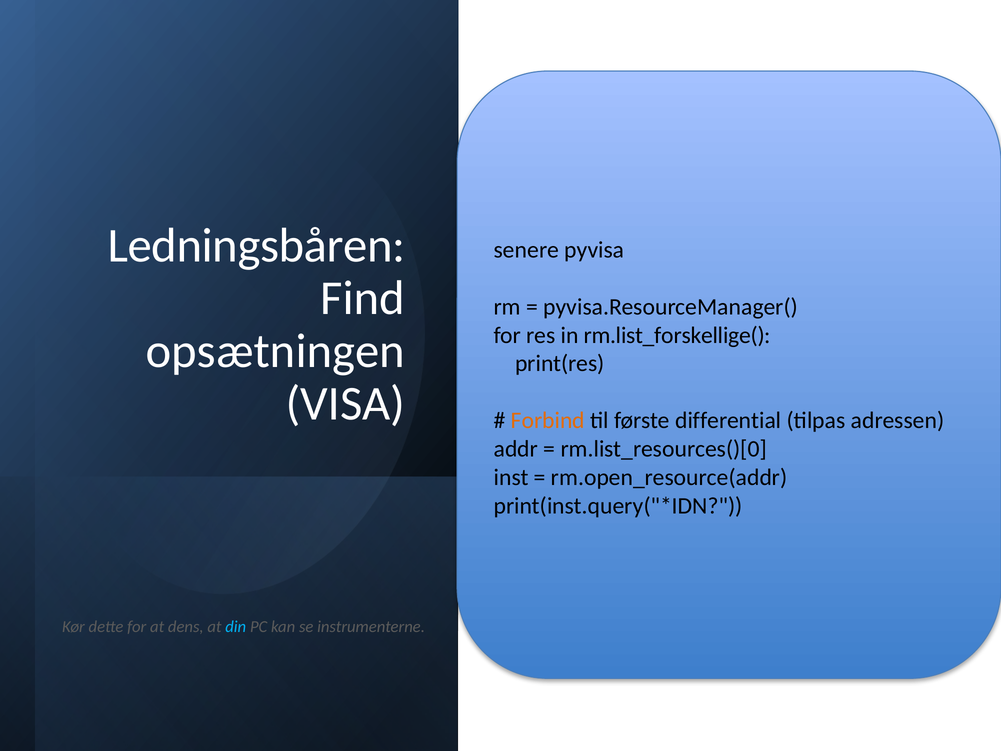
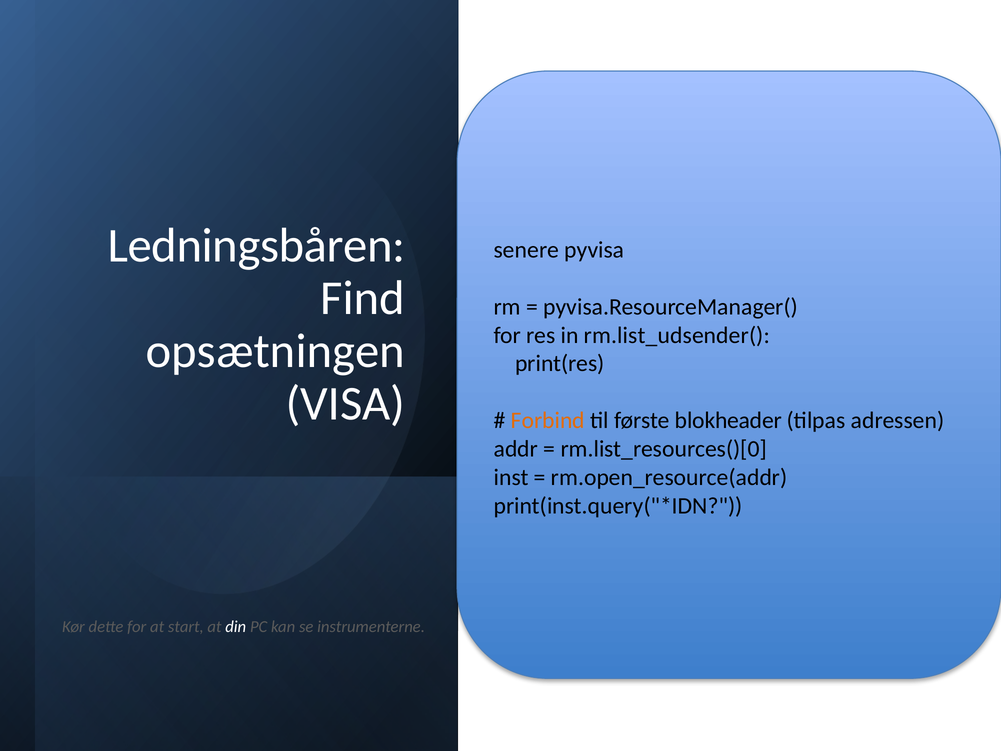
rm.list_forskellige(: rm.list_forskellige( -> rm.list_udsender(
differential: differential -> blokheader
dens: dens -> start
din colour: light blue -> white
